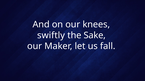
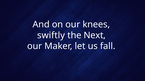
Sake: Sake -> Next
